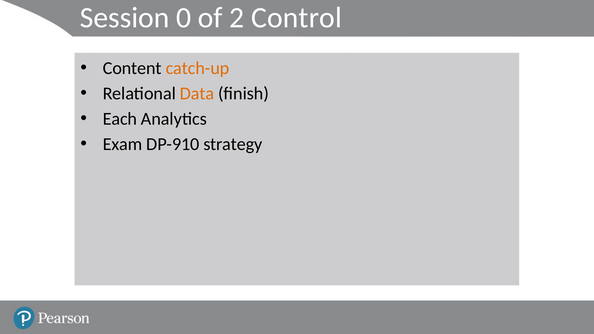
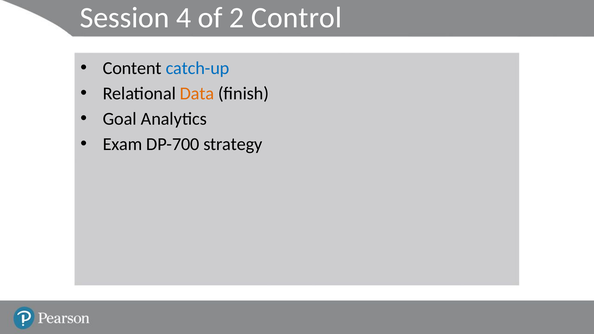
0: 0 -> 4
catch-up colour: orange -> blue
Each: Each -> Goal
DP-910: DP-910 -> DP-700
